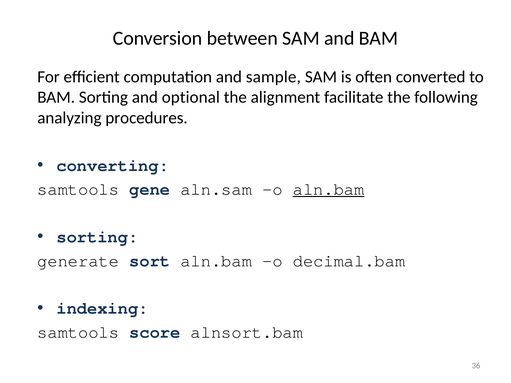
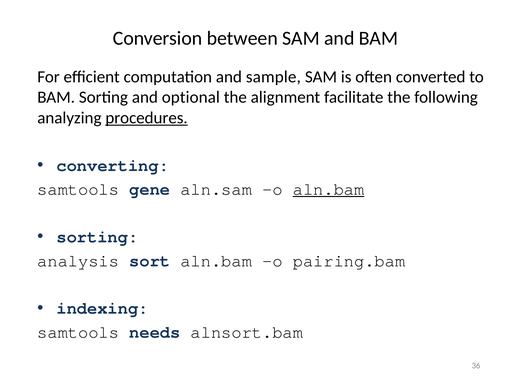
procedures underline: none -> present
generate: generate -> analysis
decimal.bam: decimal.bam -> pairing.bam
score: score -> needs
